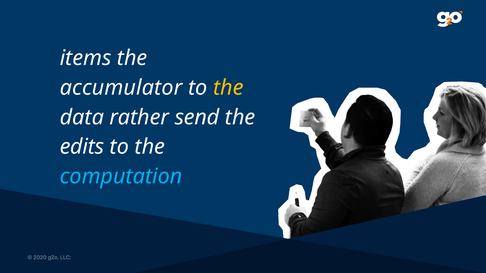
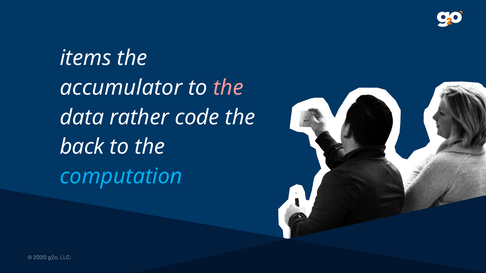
the at (228, 88) colour: yellow -> pink
send: send -> code
edits: edits -> back
